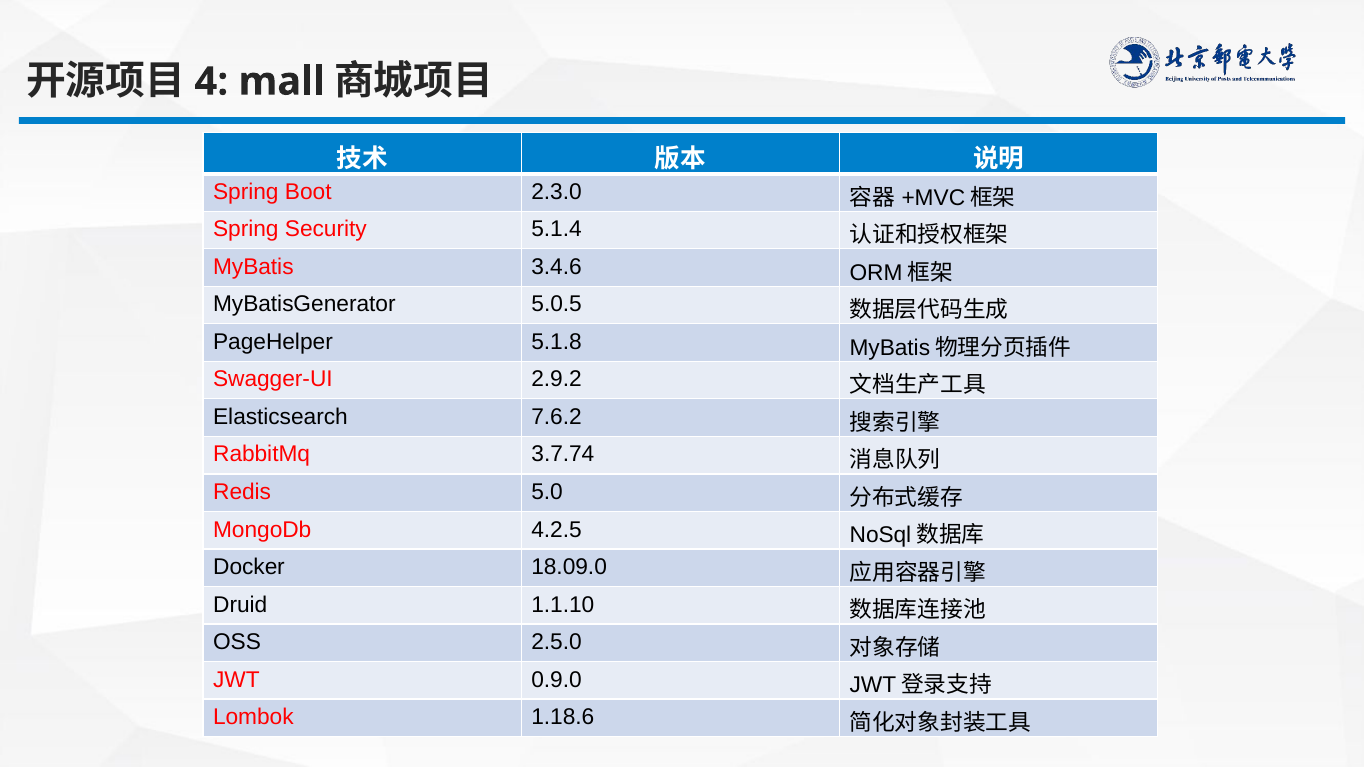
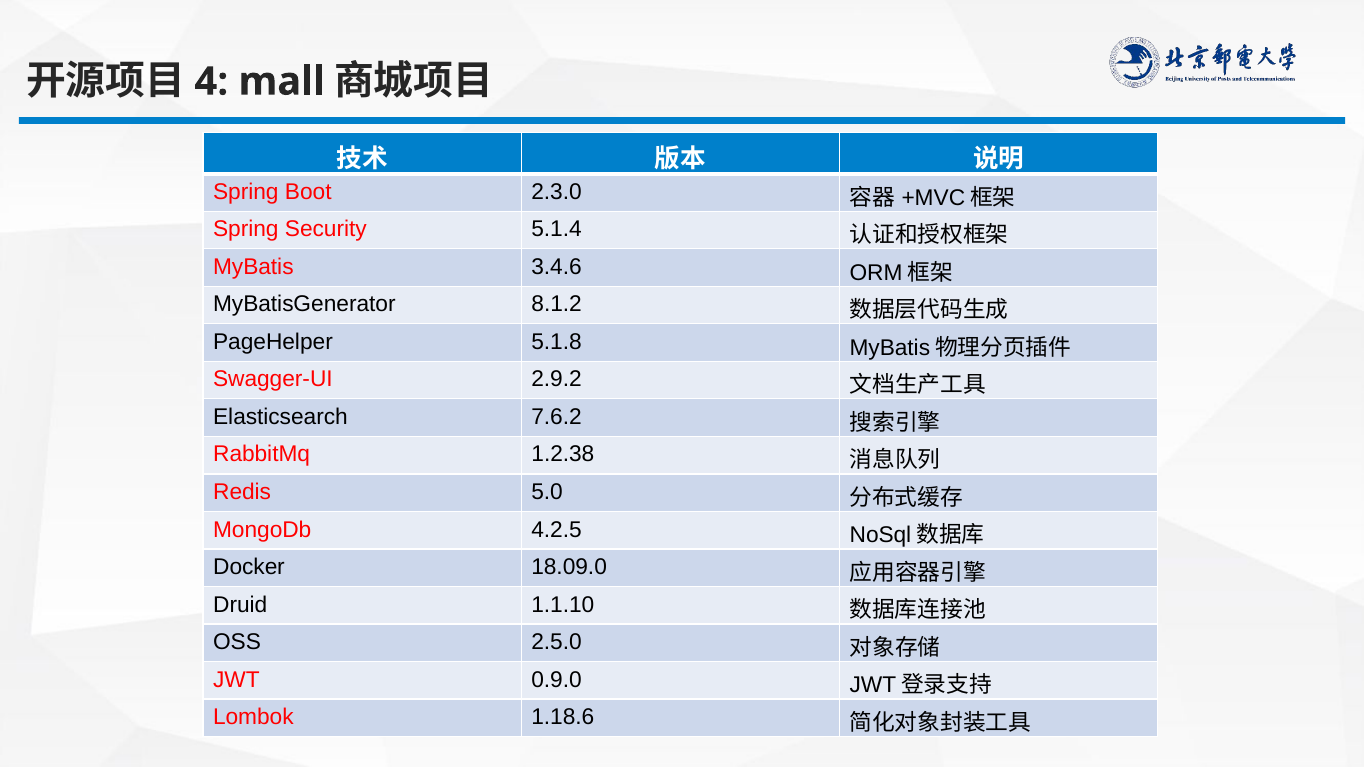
5.0.5: 5.0.5 -> 8.1.2
3.7.74: 3.7.74 -> 1.2.38
